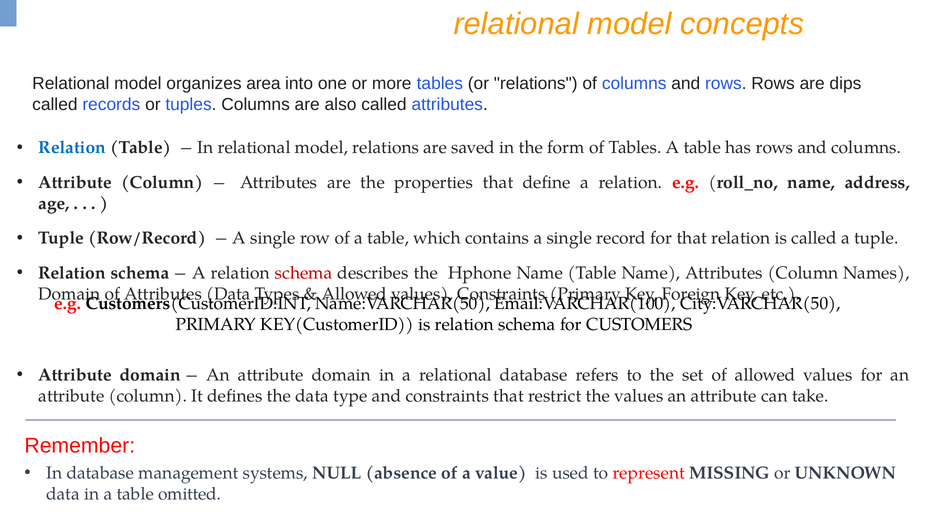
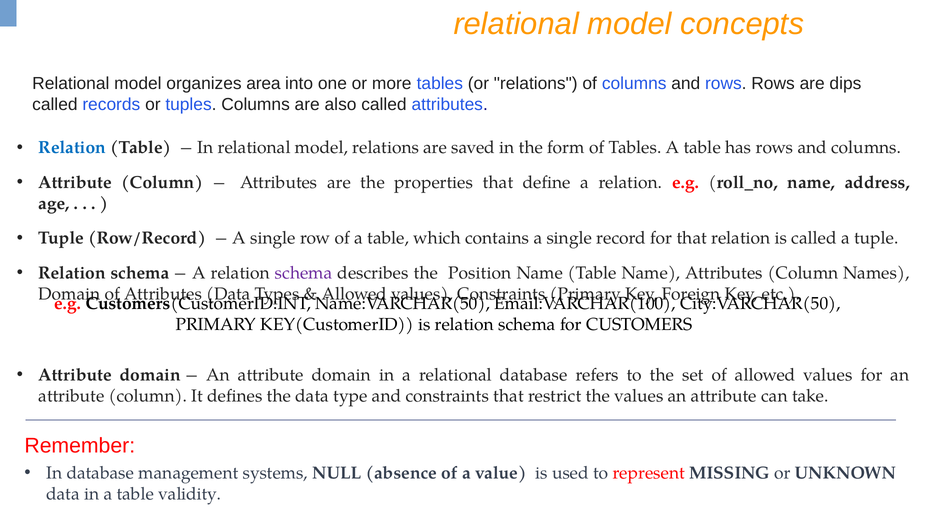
schema at (304, 273) colour: red -> purple
Hphone: Hphone -> Position
omitted: omitted -> validity
